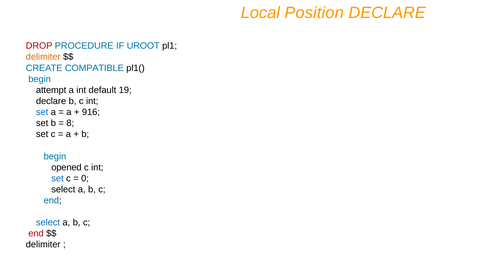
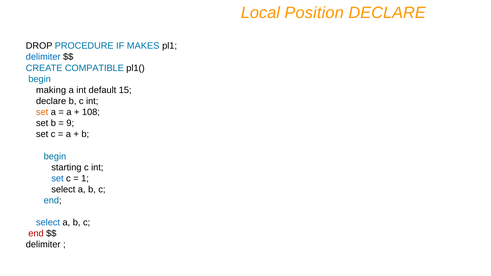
DROP colour: red -> black
UROOT: UROOT -> MAKES
delimiter at (43, 57) colour: orange -> blue
attempt: attempt -> making
19: 19 -> 15
set at (42, 112) colour: blue -> orange
916: 916 -> 108
8: 8 -> 9
opened: opened -> starting
0: 0 -> 1
